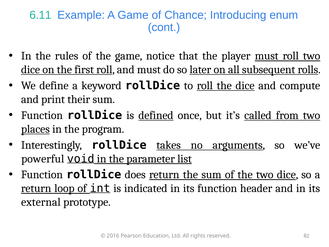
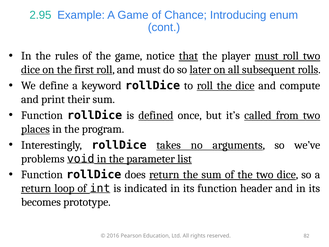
6.11: 6.11 -> 2.95
that underline: none -> present
powerful: powerful -> problems
external: external -> becomes
